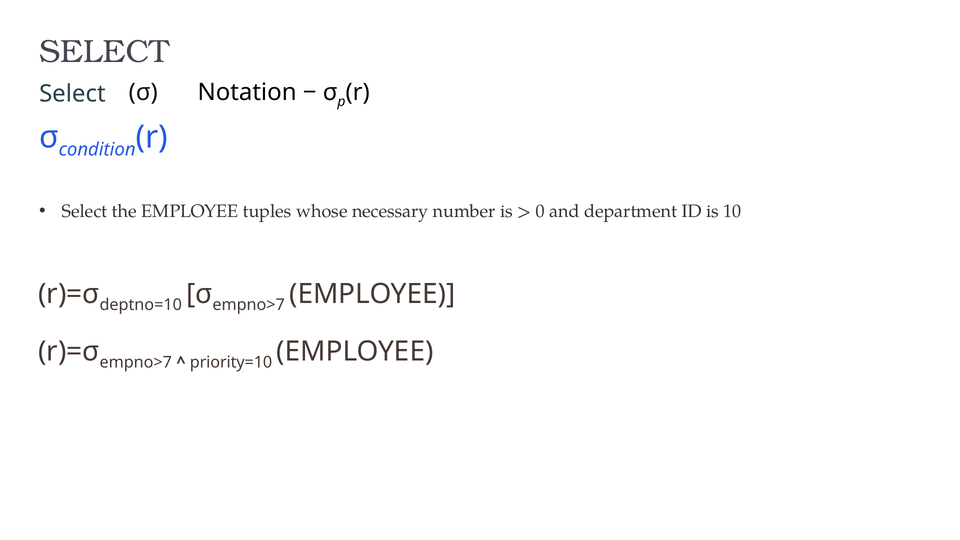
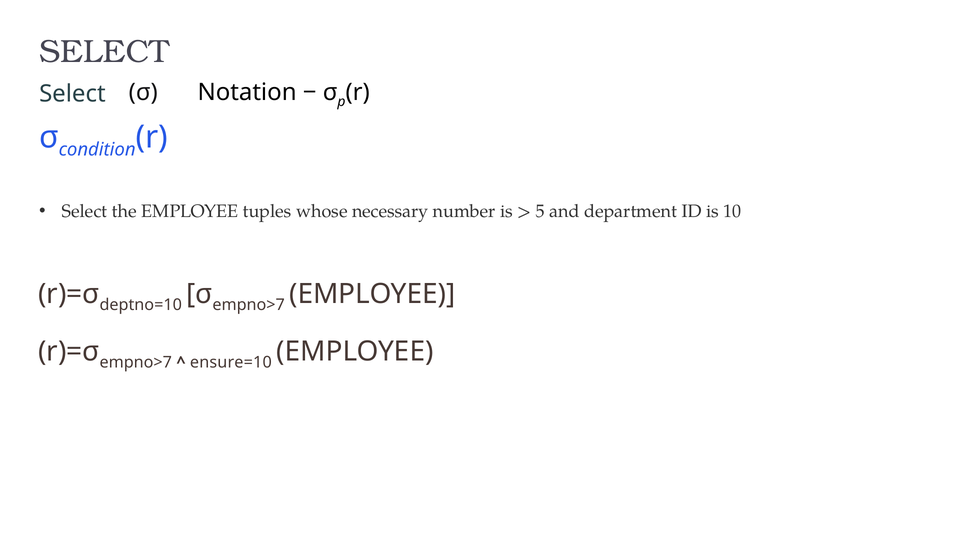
0: 0 -> 5
priority=10: priority=10 -> ensure=10
